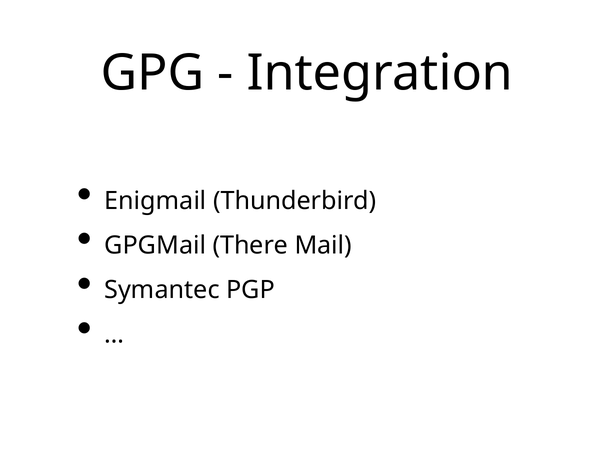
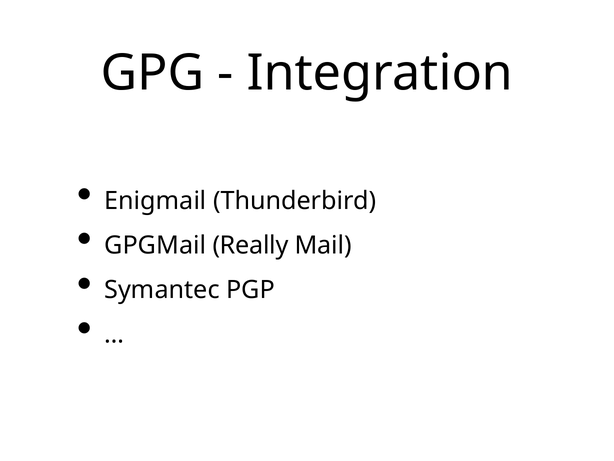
There: There -> Really
